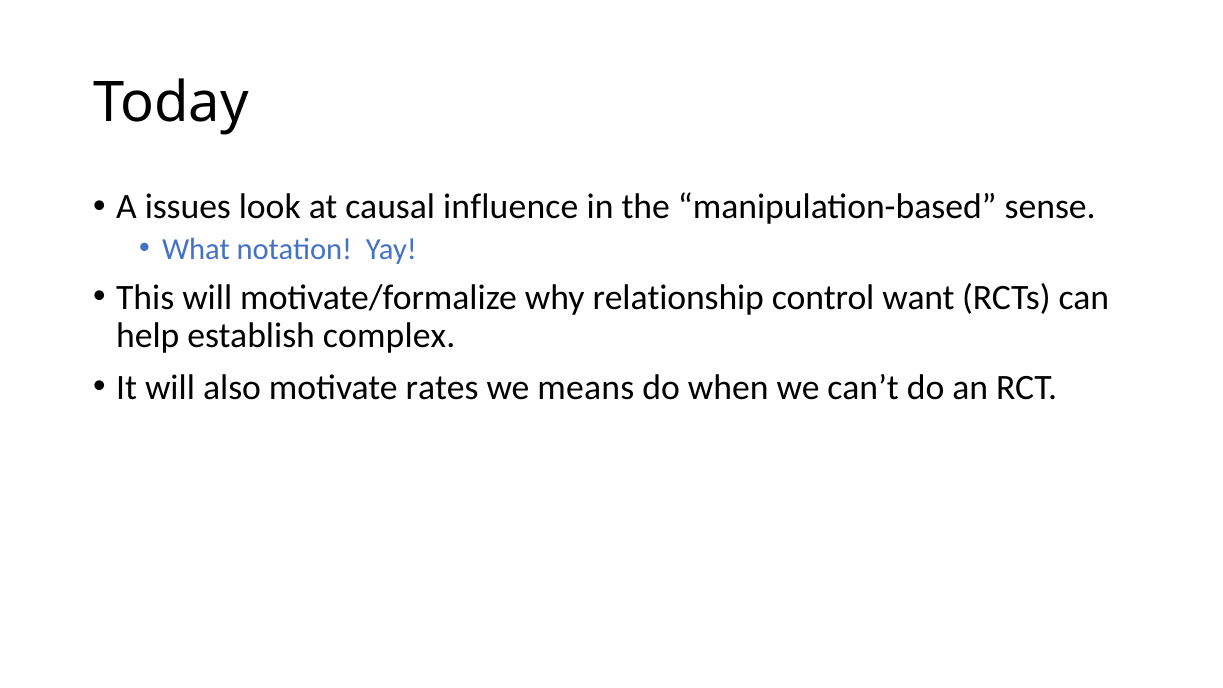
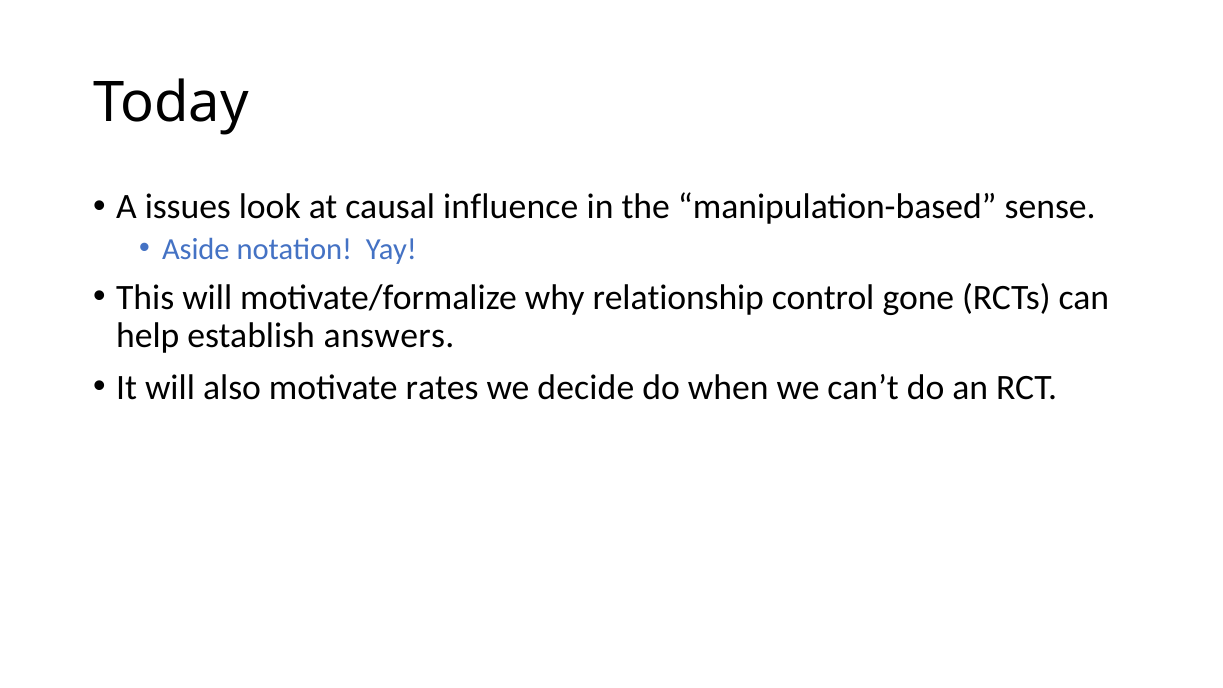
What: What -> Aside
want: want -> gone
complex: complex -> answers
means: means -> decide
